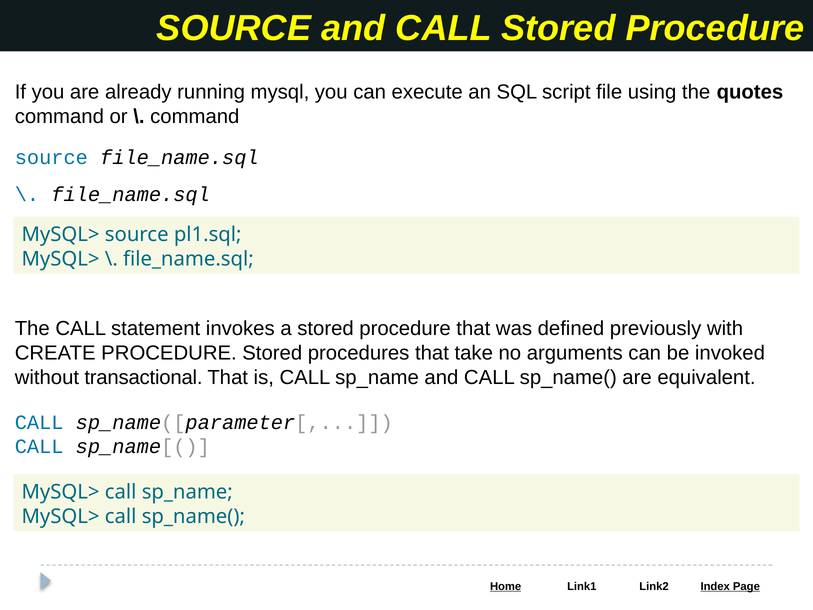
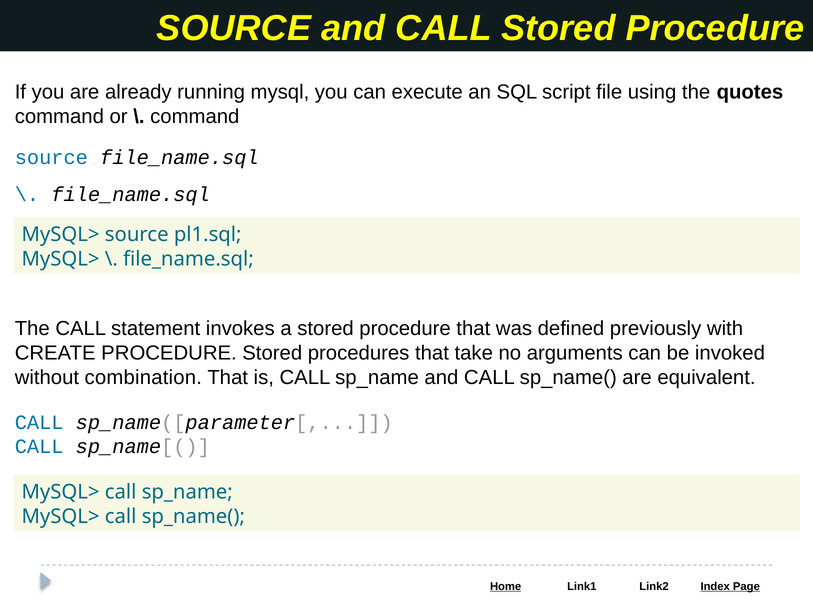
transactional: transactional -> combination
